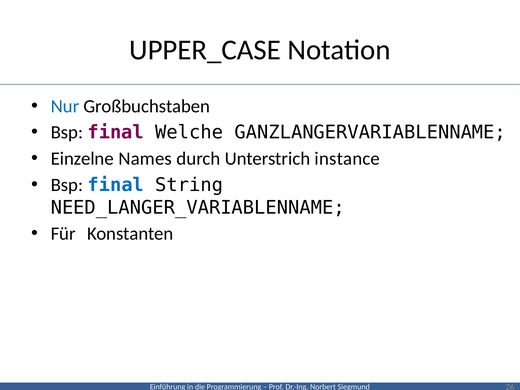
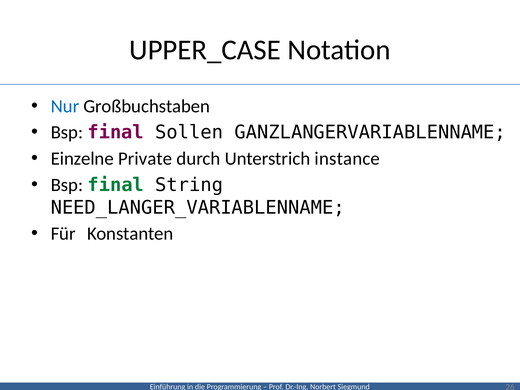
Welche: Welche -> Sollen
Names: Names -> Private
final at (116, 185) colour: blue -> green
